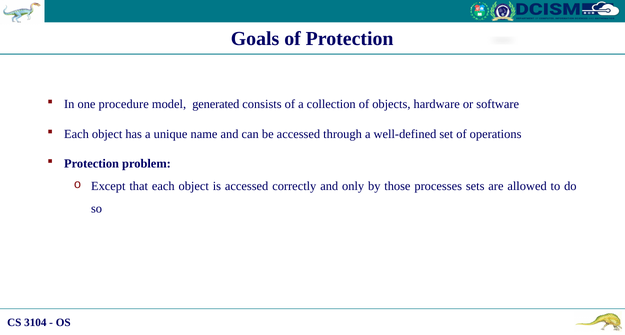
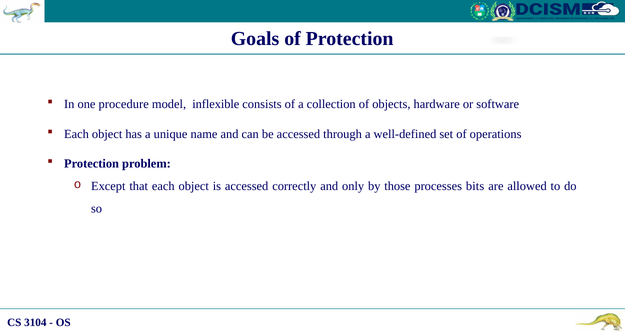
generated: generated -> inflexible
sets: sets -> bits
